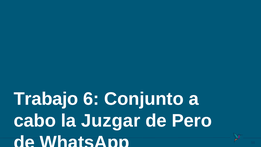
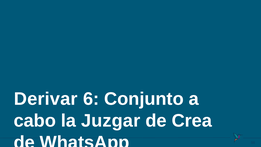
Trabajo: Trabajo -> Derivar
Pero: Pero -> Crea
